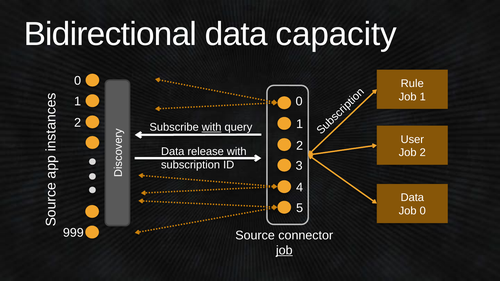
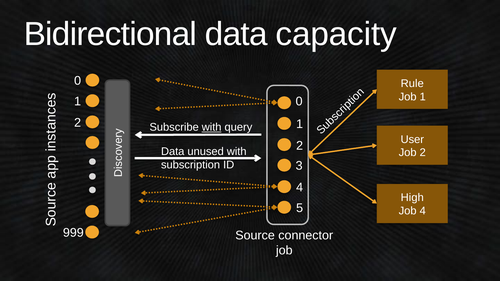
release: release -> unused
Data at (412, 198): Data -> High
Job 0: 0 -> 4
job at (284, 250) underline: present -> none
